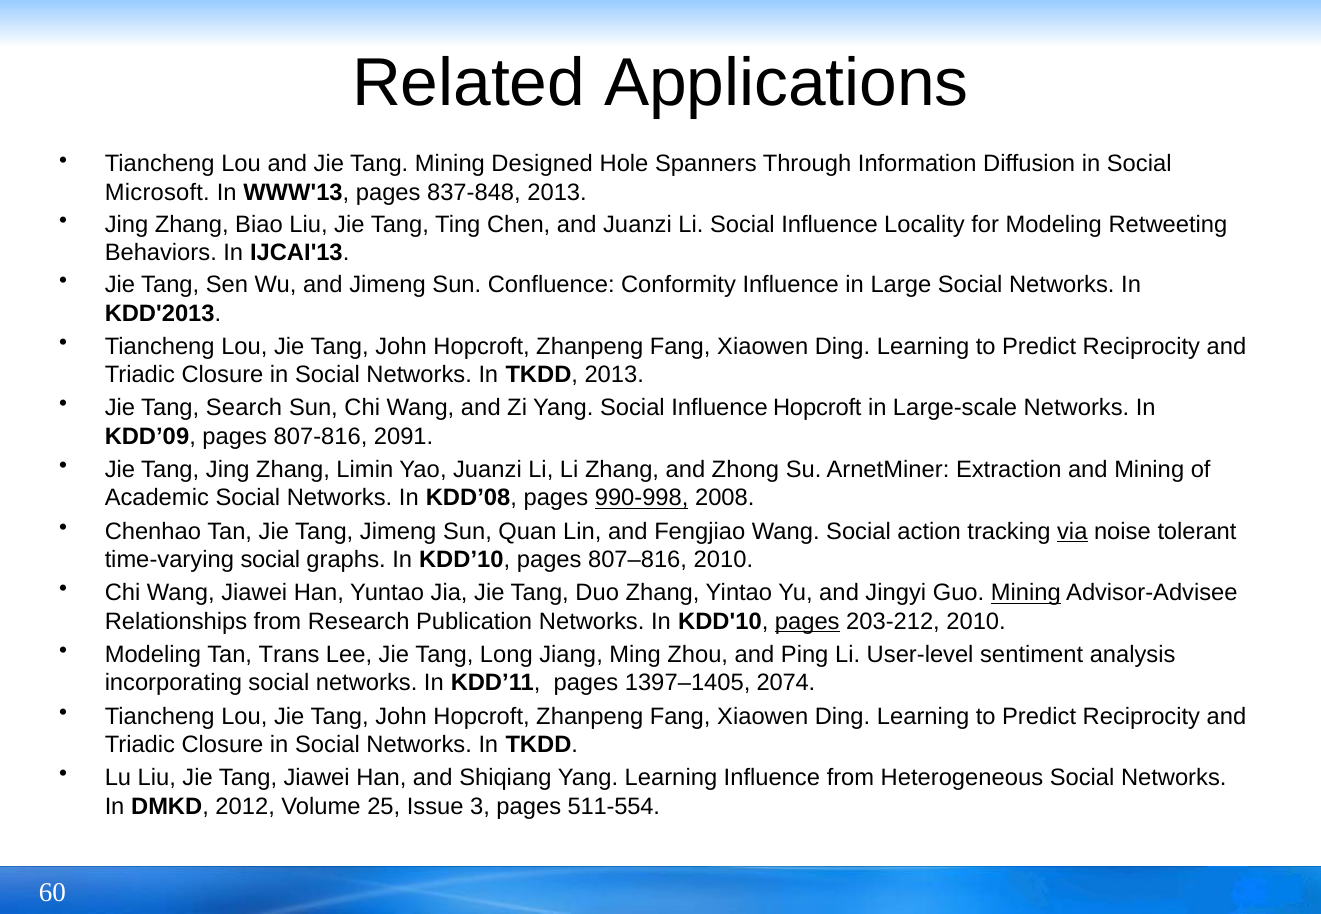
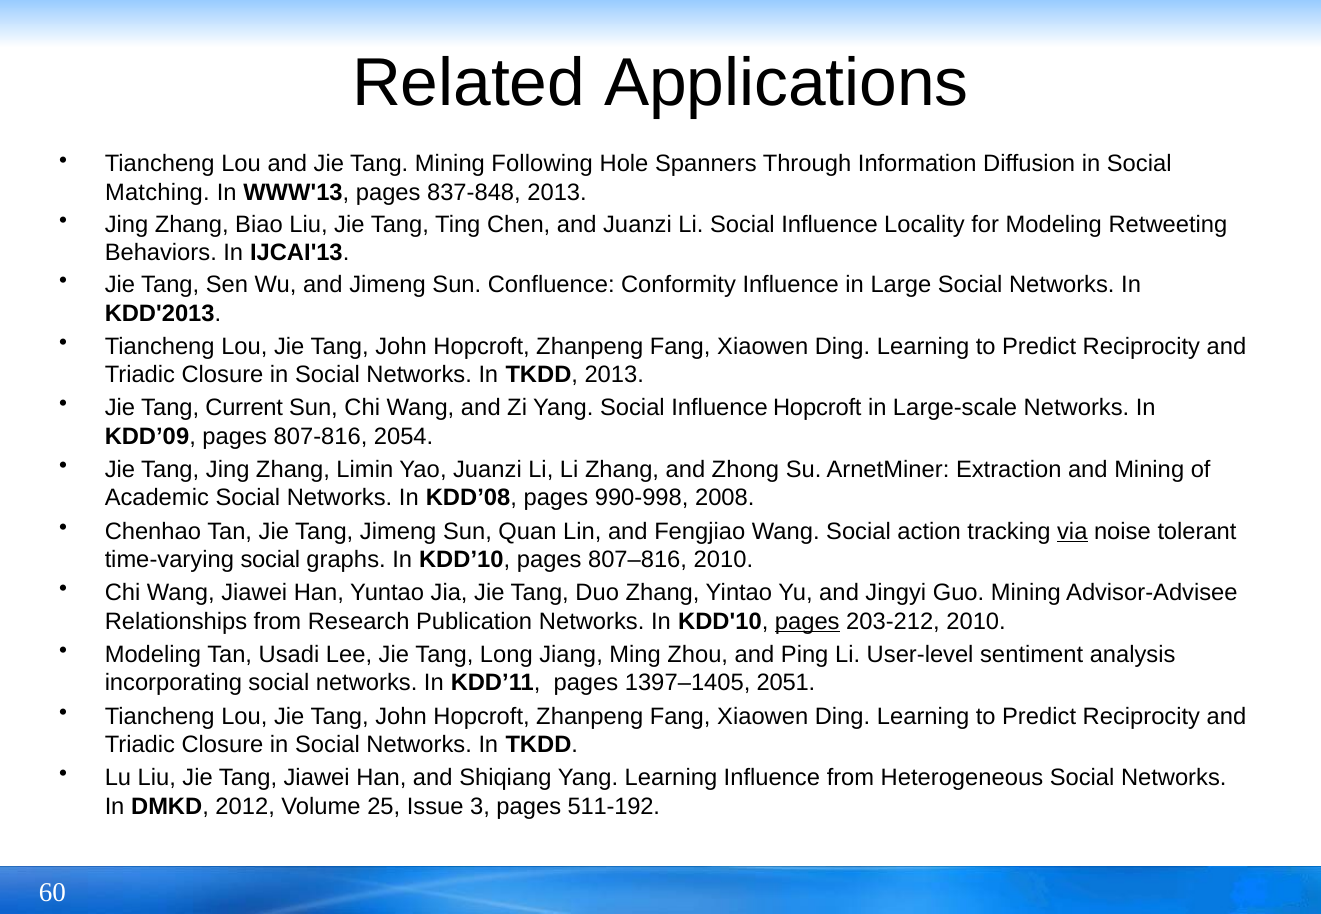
Designed: Designed -> Following
Microsoft: Microsoft -> Matching
Search: Search -> Current
2091: 2091 -> 2054
990-998 underline: present -> none
Mining at (1026, 593) underline: present -> none
Trans: Trans -> Usadi
2074: 2074 -> 2051
511-554: 511-554 -> 511-192
